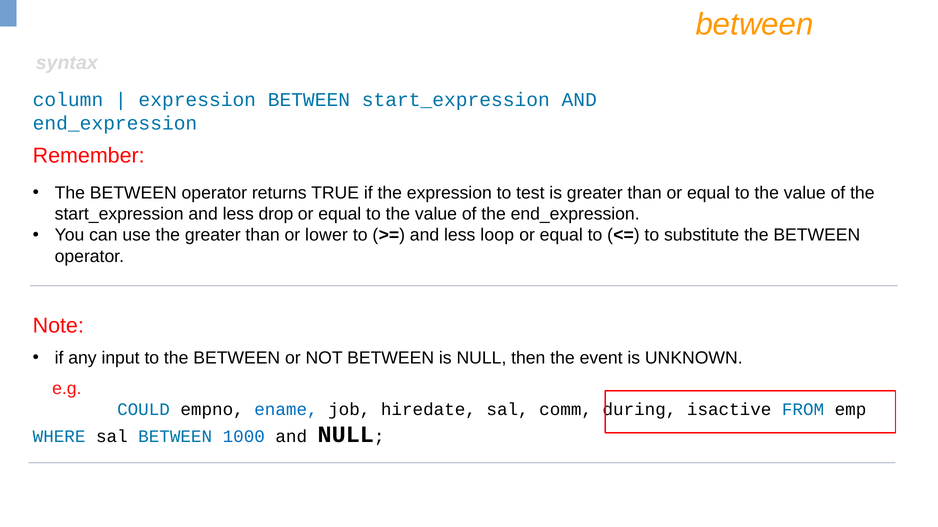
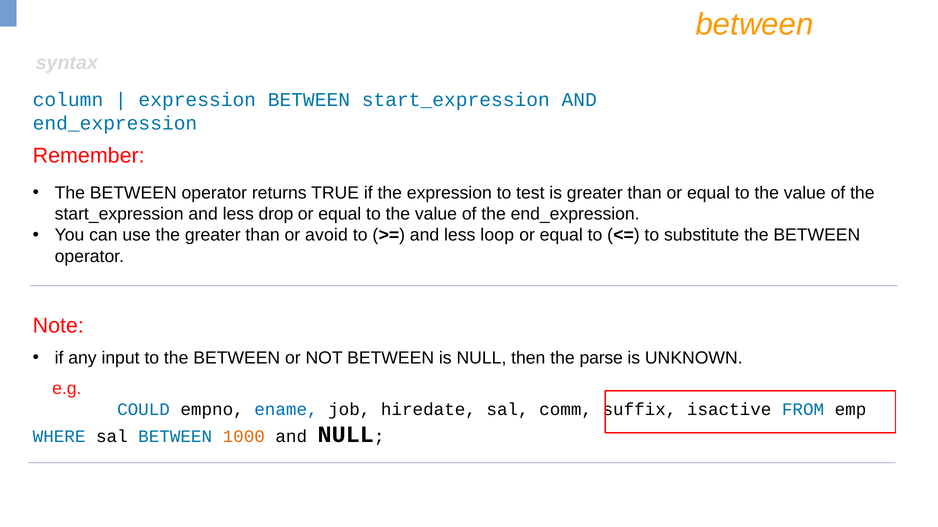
lower: lower -> avoid
event: event -> parse
during: during -> suffix
1000 colour: blue -> orange
